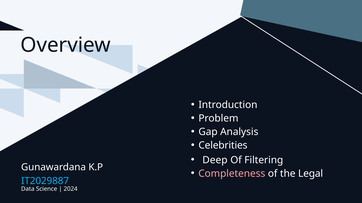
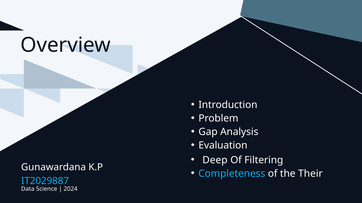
Celebrities: Celebrities -> Evaluation
Completeness colour: pink -> light blue
Legal: Legal -> Their
